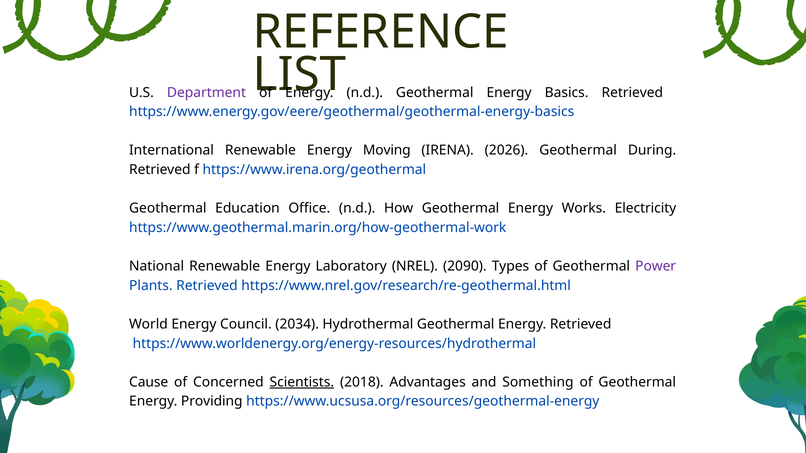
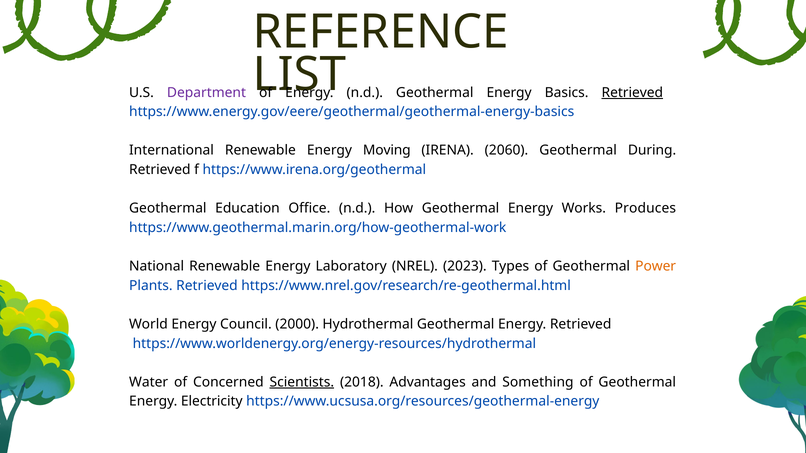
Retrieved at (632, 93) underline: none -> present
2026: 2026 -> 2060
Electricity: Electricity -> Produces
2090: 2090 -> 2023
Power colour: purple -> orange
2034: 2034 -> 2000
Cause: Cause -> Water
Providing: Providing -> Electricity
